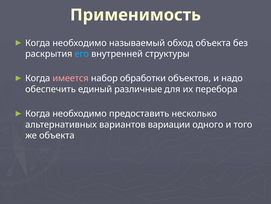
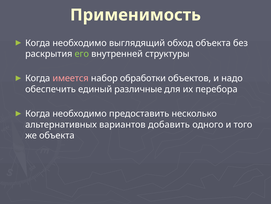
называемый: называемый -> выглядящий
его colour: light blue -> light green
вариации: вариации -> добавить
